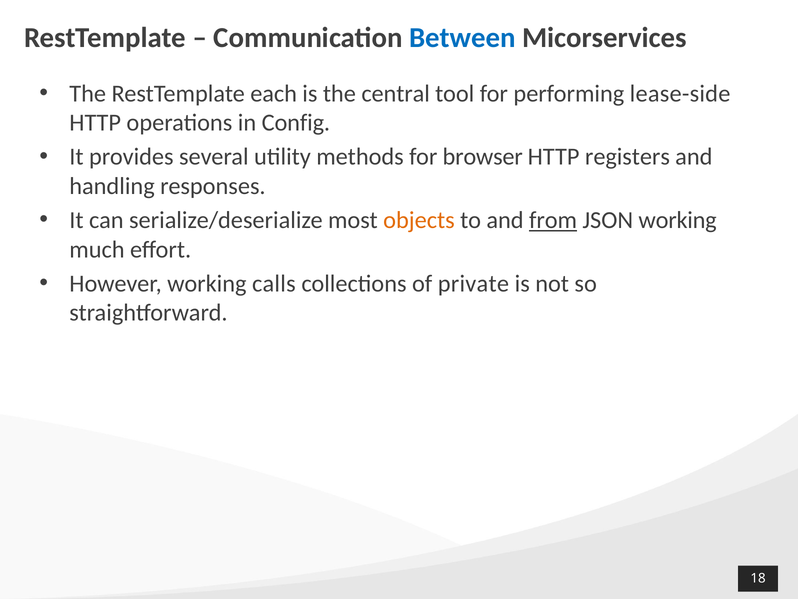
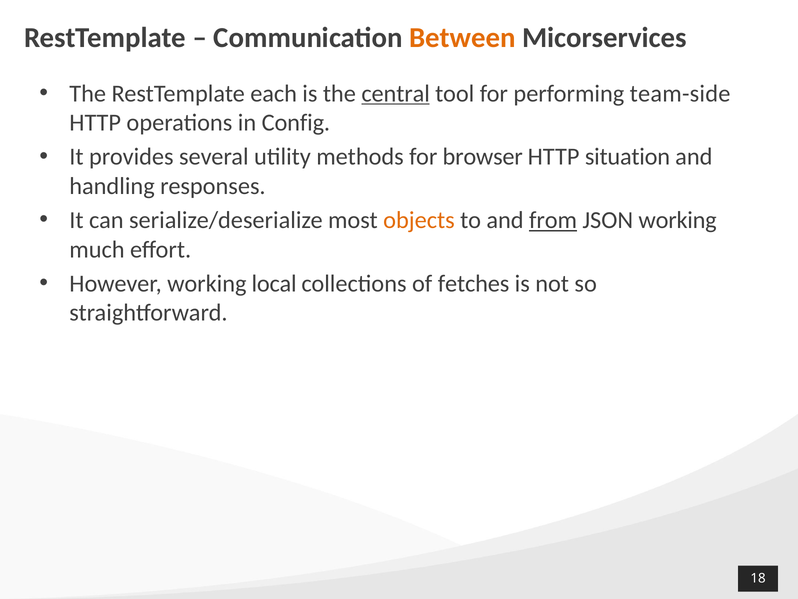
Between colour: blue -> orange
central underline: none -> present
lease-side: lease-side -> team-side
registers: registers -> situation
calls: calls -> local
private: private -> fetches
